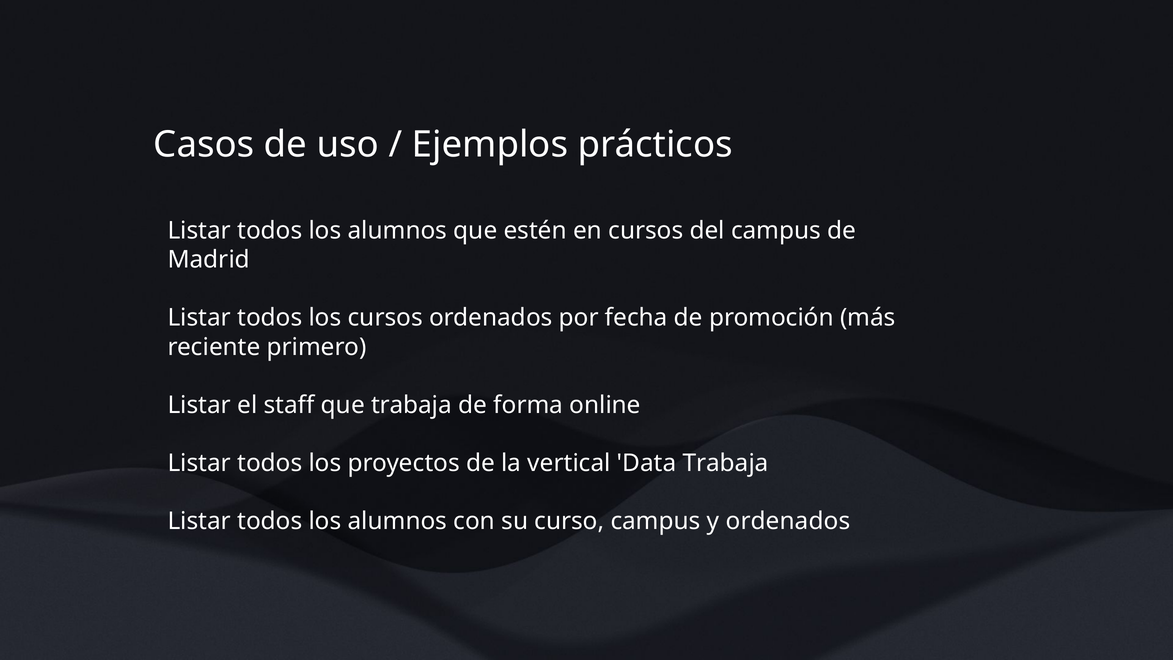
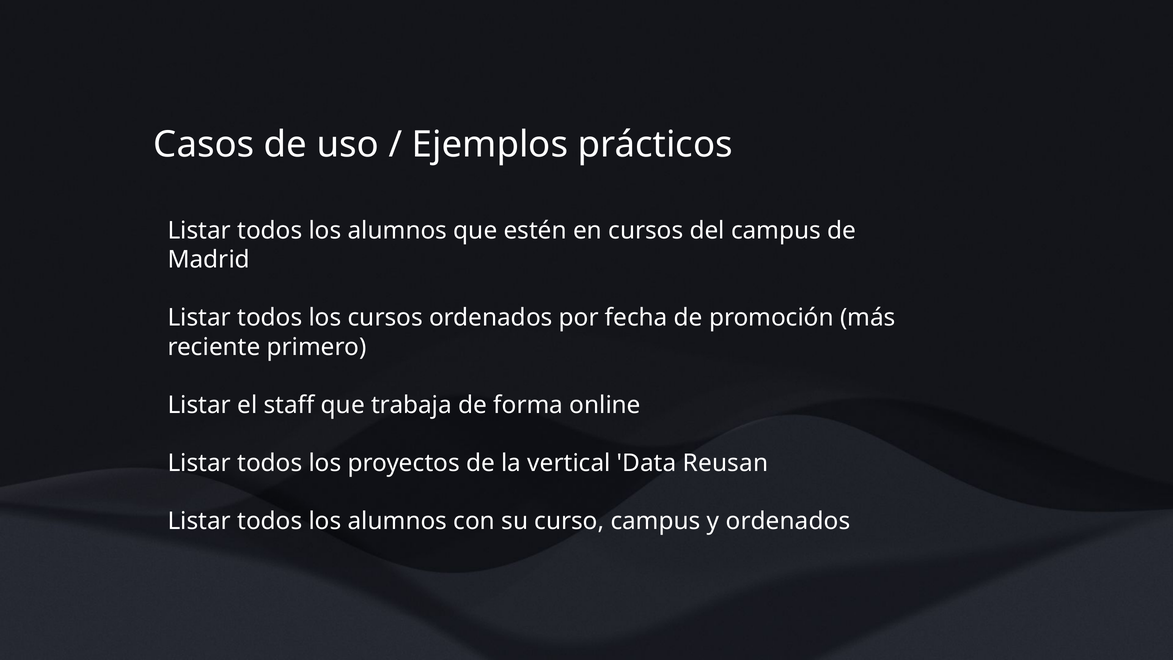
Data Trabaja: Trabaja -> Reusan
